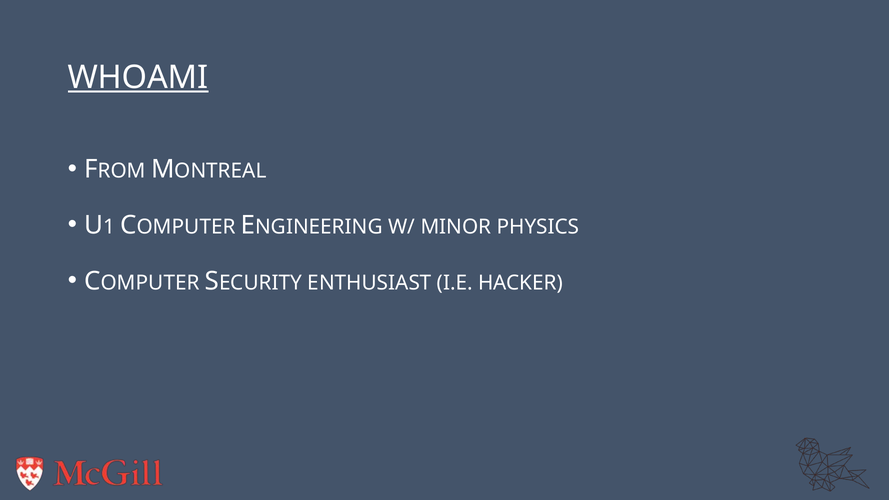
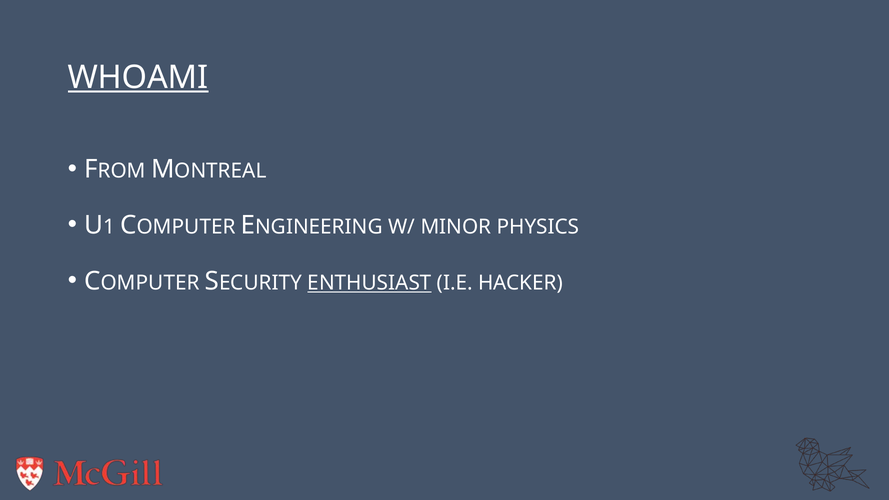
ENTHUSIAST underline: none -> present
